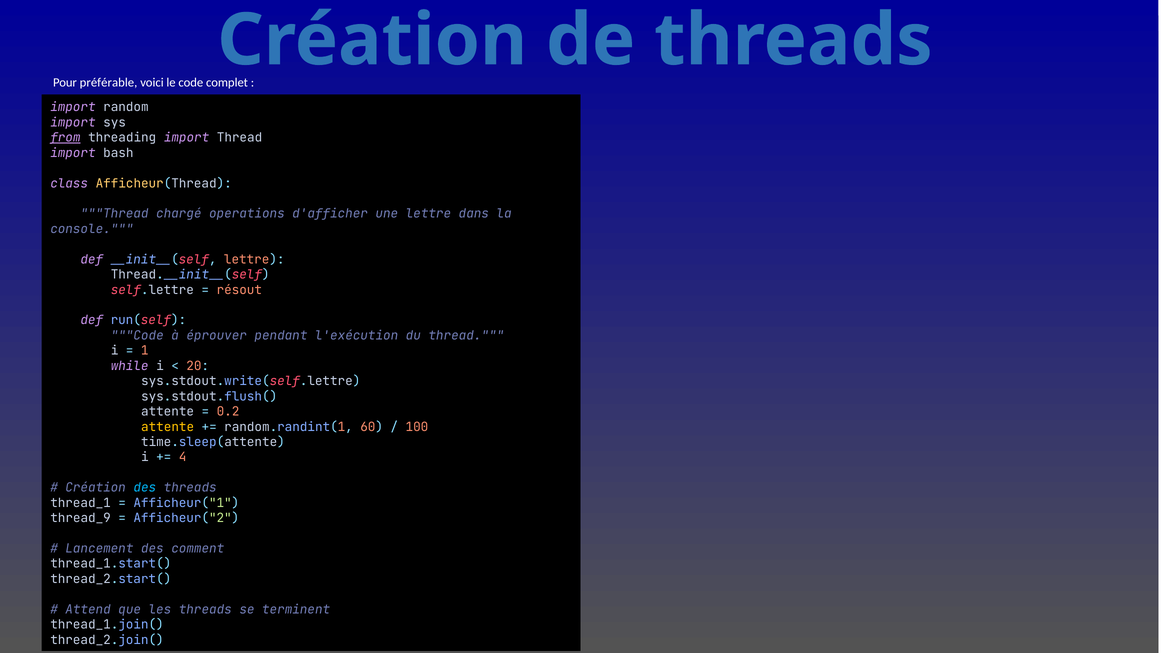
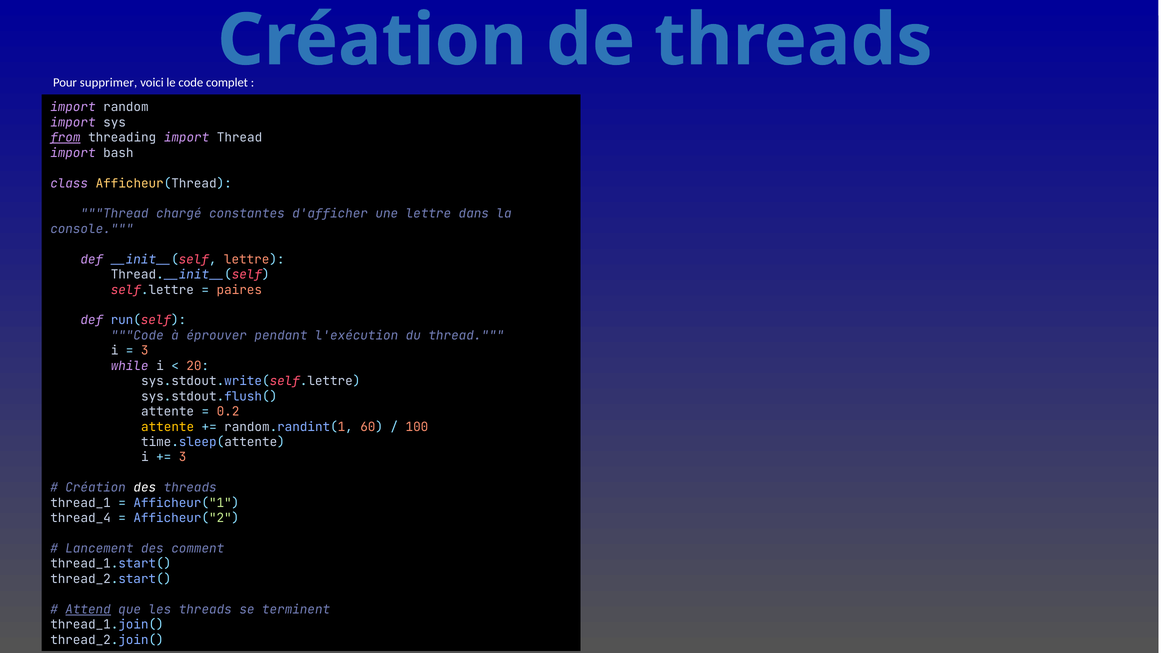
préférable: préférable -> supprimer
operations: operations -> constantes
résout: résout -> paires
1 at (145, 351): 1 -> 3
4 at (183, 457): 4 -> 3
des at (145, 488) colour: light blue -> white
thread_9: thread_9 -> thread_4
Attend underline: none -> present
